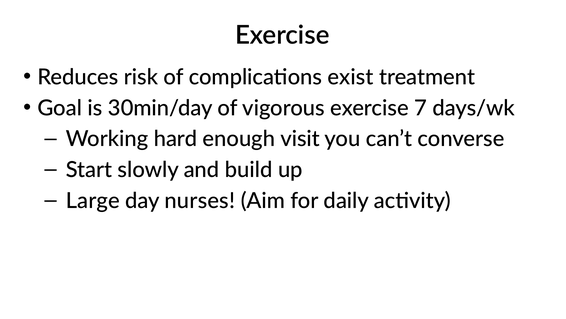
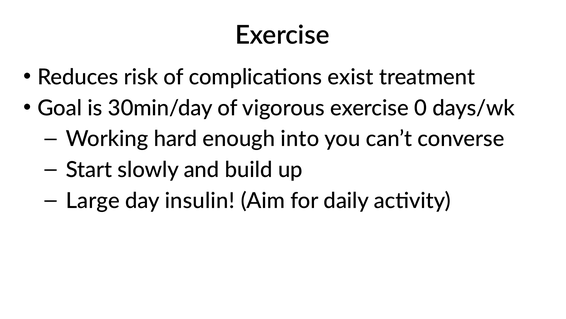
7: 7 -> 0
visit: visit -> into
nurses: nurses -> insulin
